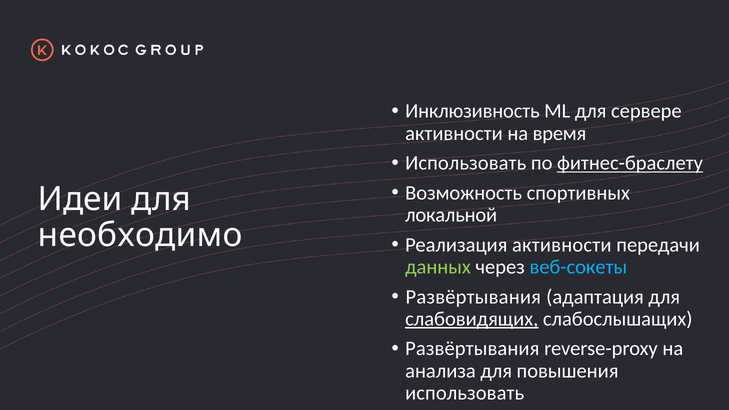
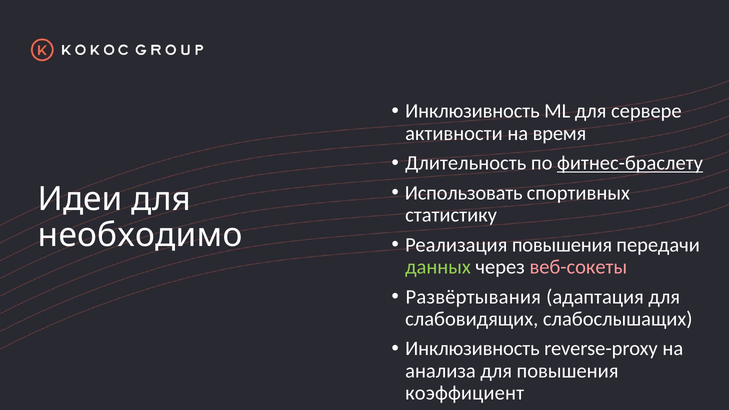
Использовать at (466, 163): Использовать -> Длительность
Возможность: Возможность -> Использовать
локальной: локальной -> статистику
Реализация активности: активности -> повышения
веб-сокеты colour: light blue -> pink
слабовидящих underline: present -> none
Развёртывания at (472, 349): Развёртывания -> Инклюзивность
использовать at (465, 393): использовать -> коэффициент
